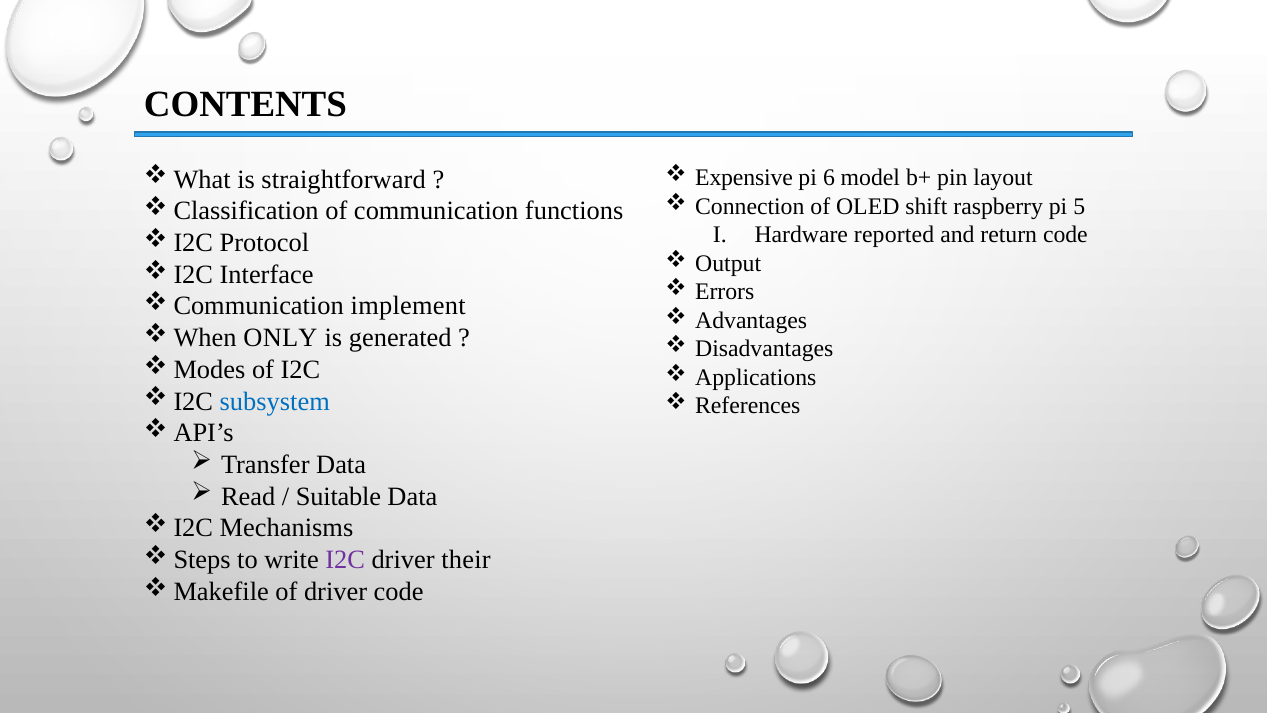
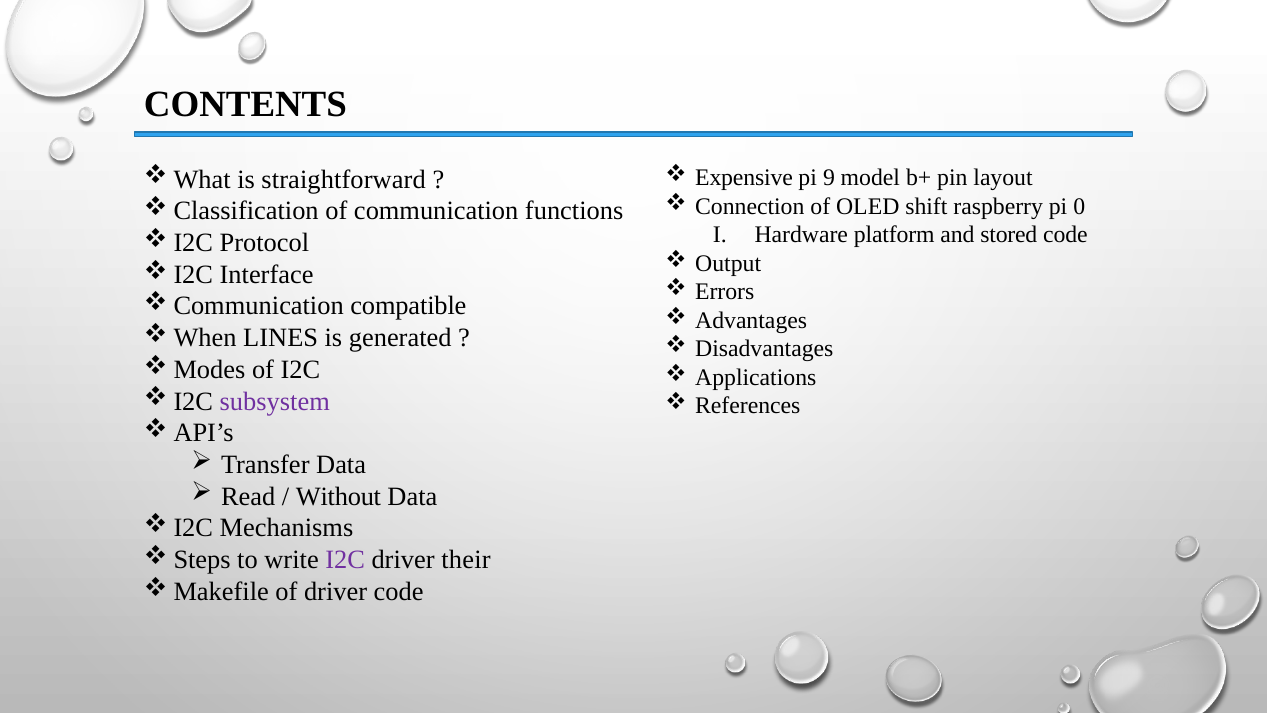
6: 6 -> 9
5: 5 -> 0
reported: reported -> platform
return: return -> stored
implement: implement -> compatible
ONLY: ONLY -> LINES
subsystem colour: blue -> purple
Suitable: Suitable -> Without
